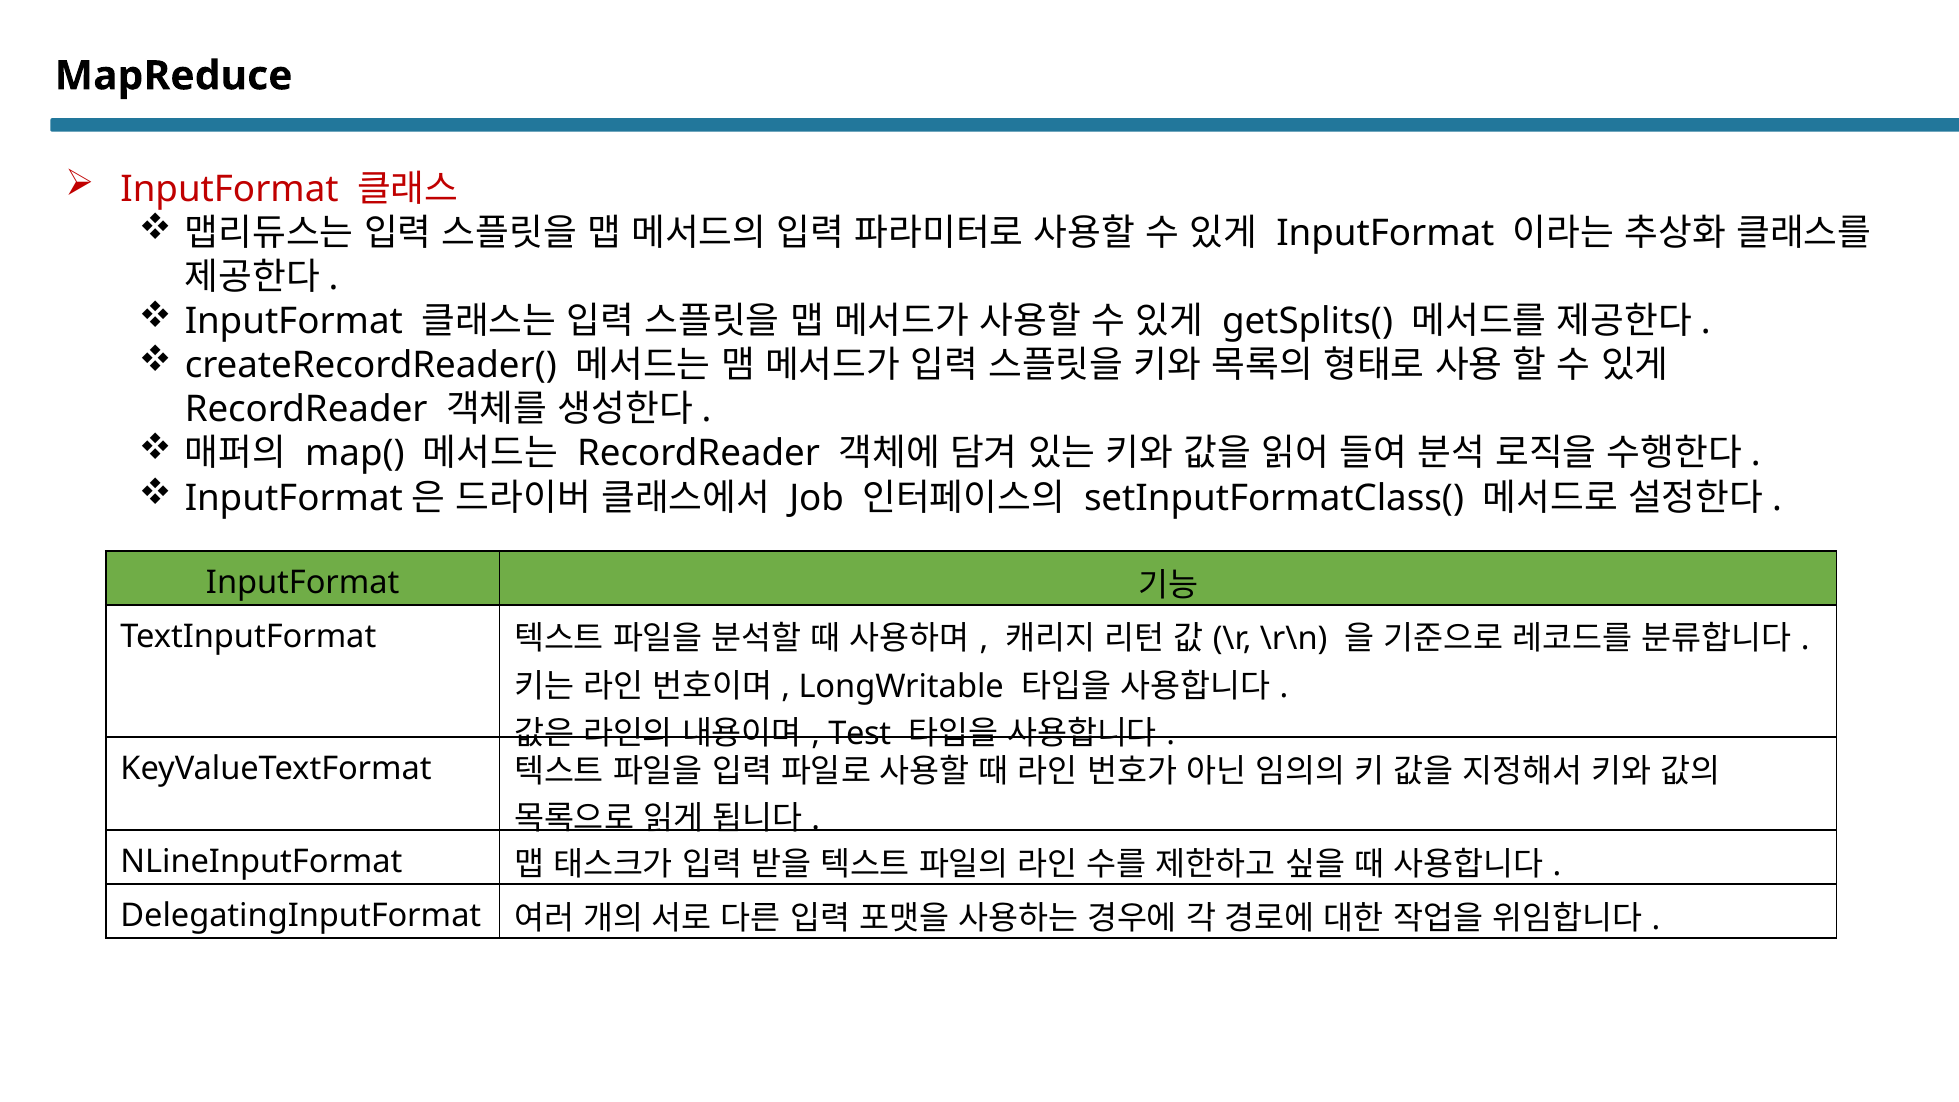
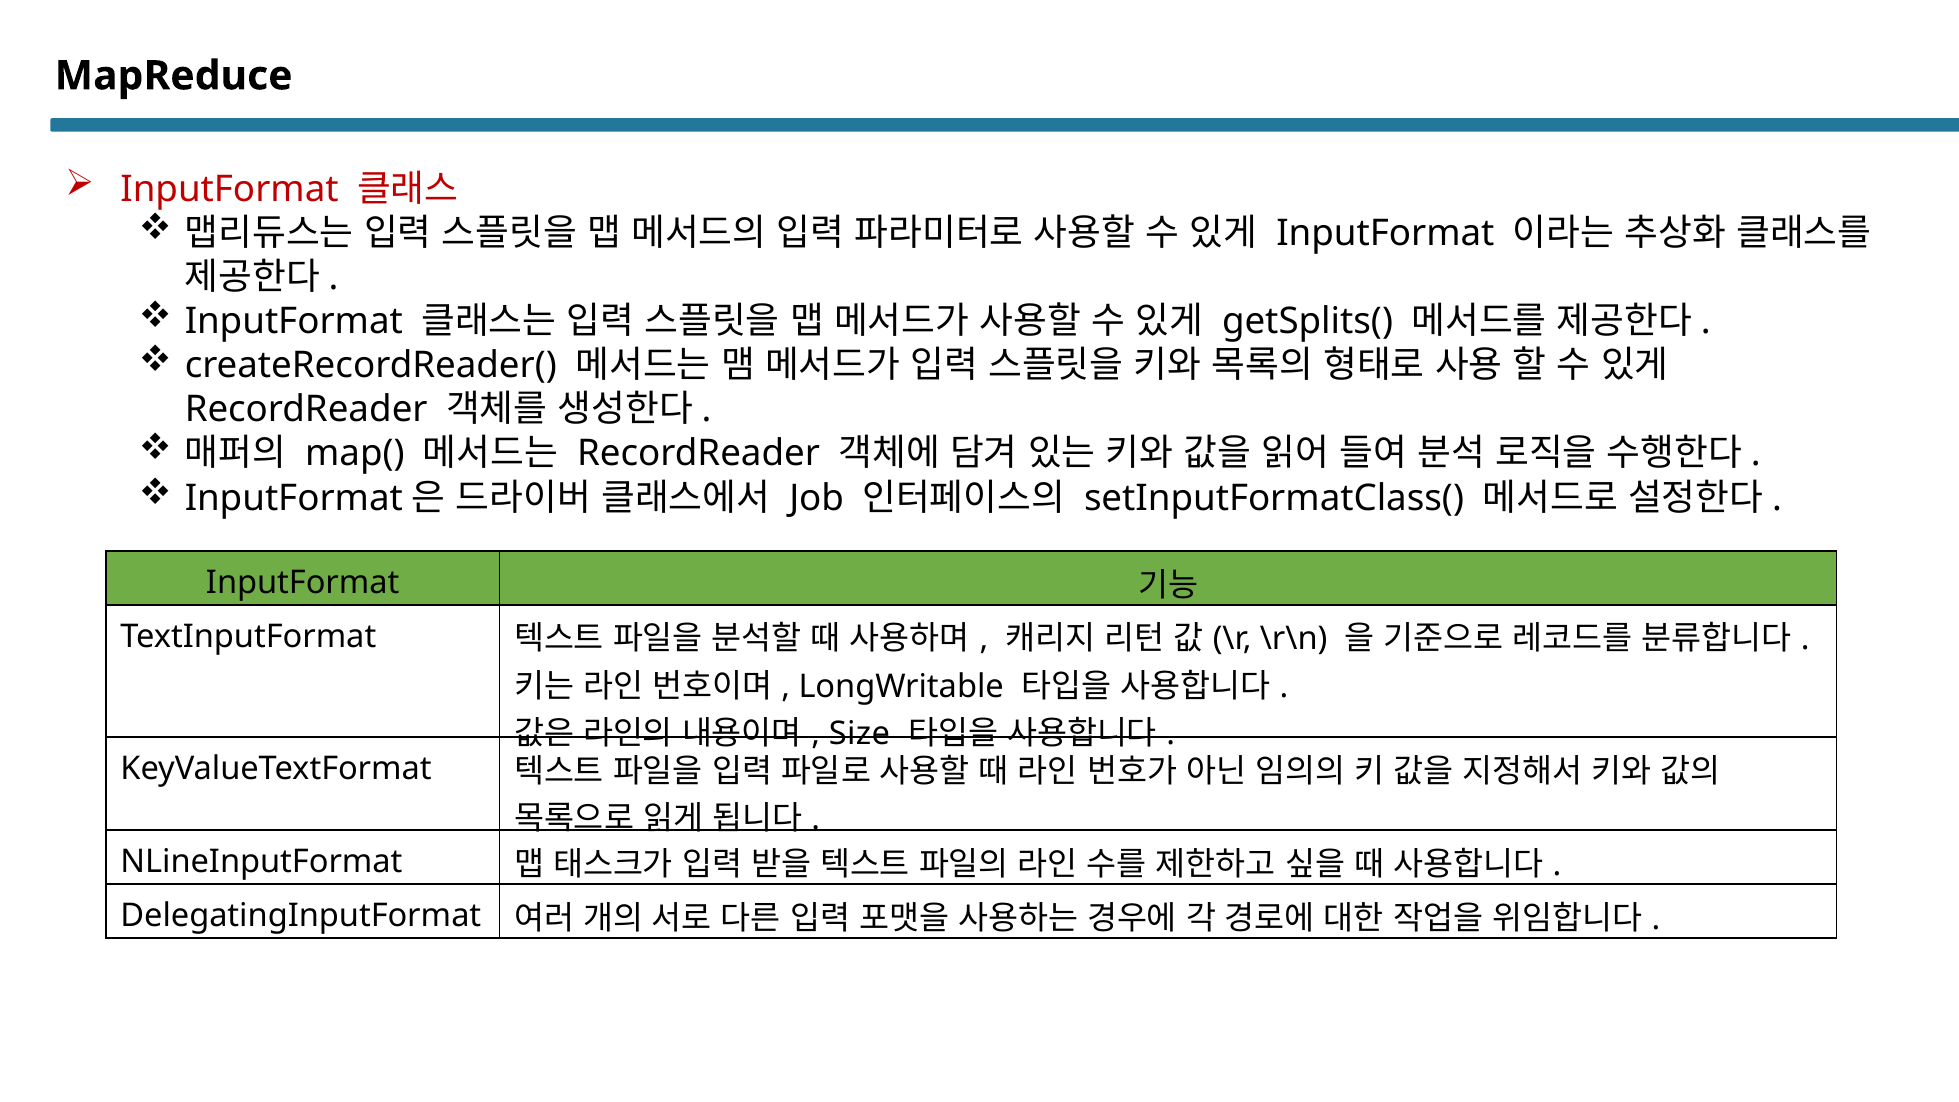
Test: Test -> Size
